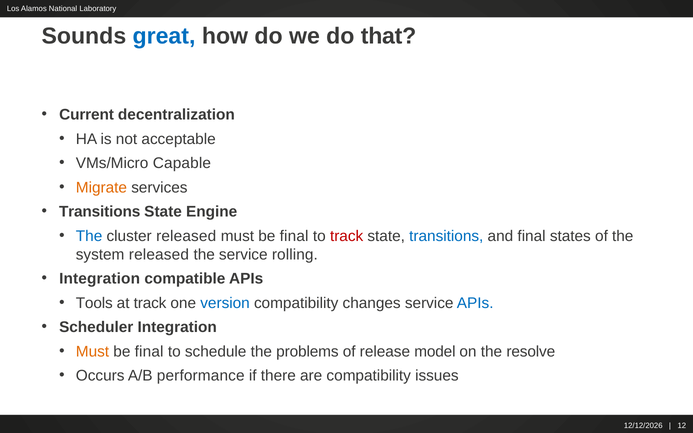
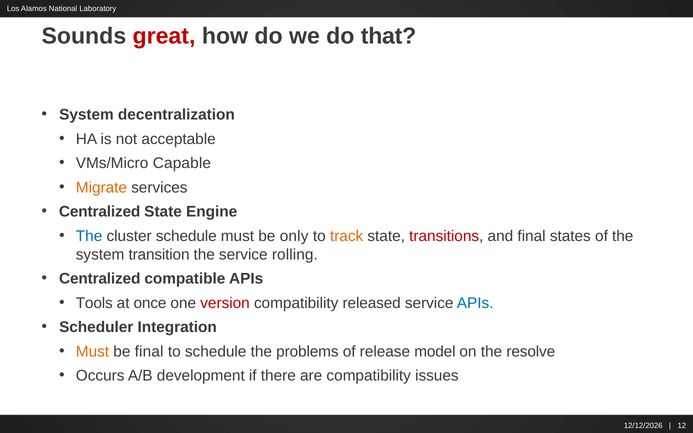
great colour: blue -> red
Current at (87, 115): Current -> System
Transitions at (100, 212): Transitions -> Centralized
cluster released: released -> schedule
final at (294, 236): final -> only
track at (347, 236) colour: red -> orange
transitions at (446, 236) colour: blue -> red
system released: released -> transition
Integration at (100, 279): Integration -> Centralized
at track: track -> once
version colour: blue -> red
changes: changes -> released
performance: performance -> development
